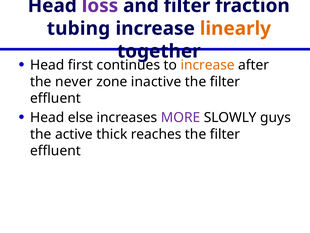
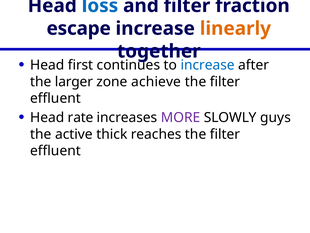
loss colour: purple -> blue
tubing: tubing -> escape
increase at (208, 65) colour: orange -> blue
never: never -> larger
inactive: inactive -> achieve
else: else -> rate
